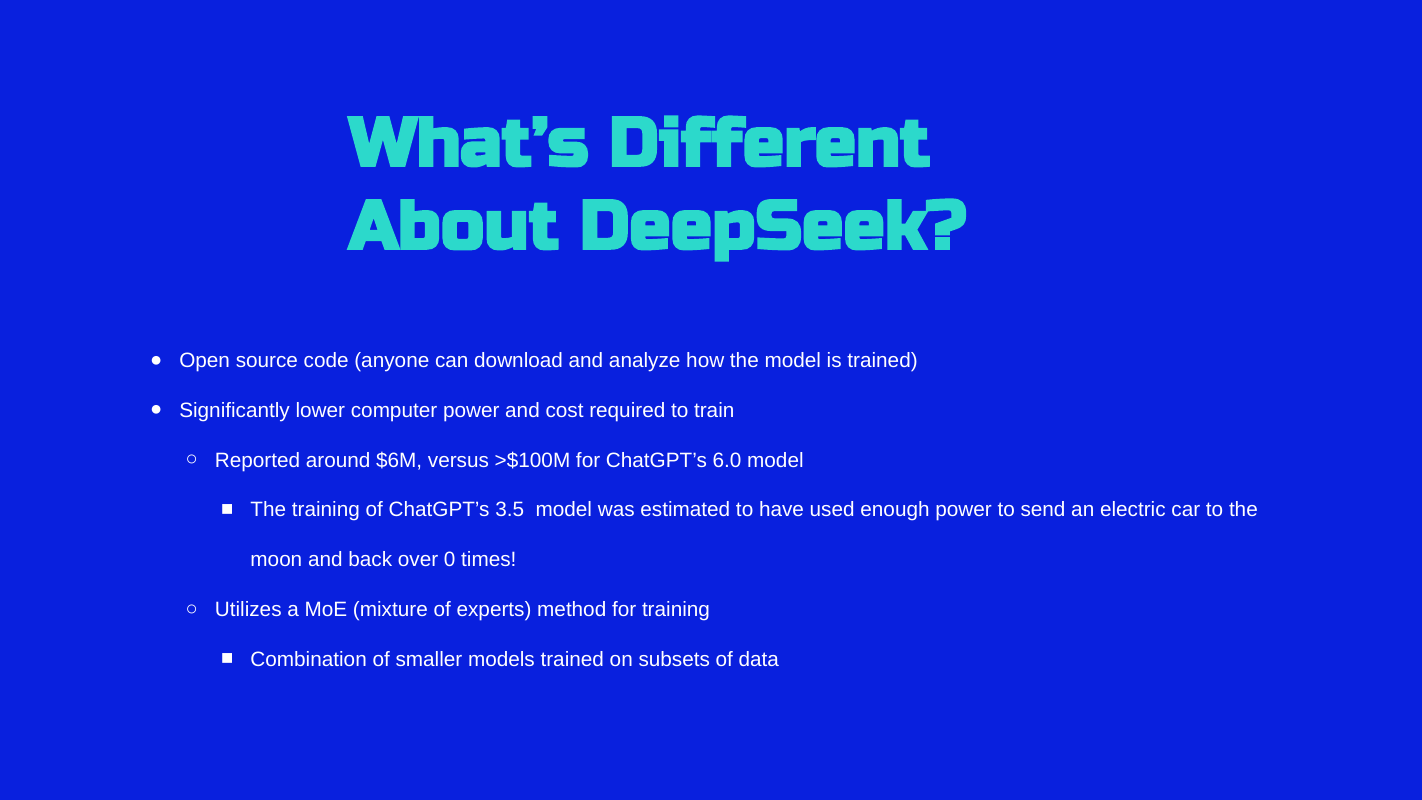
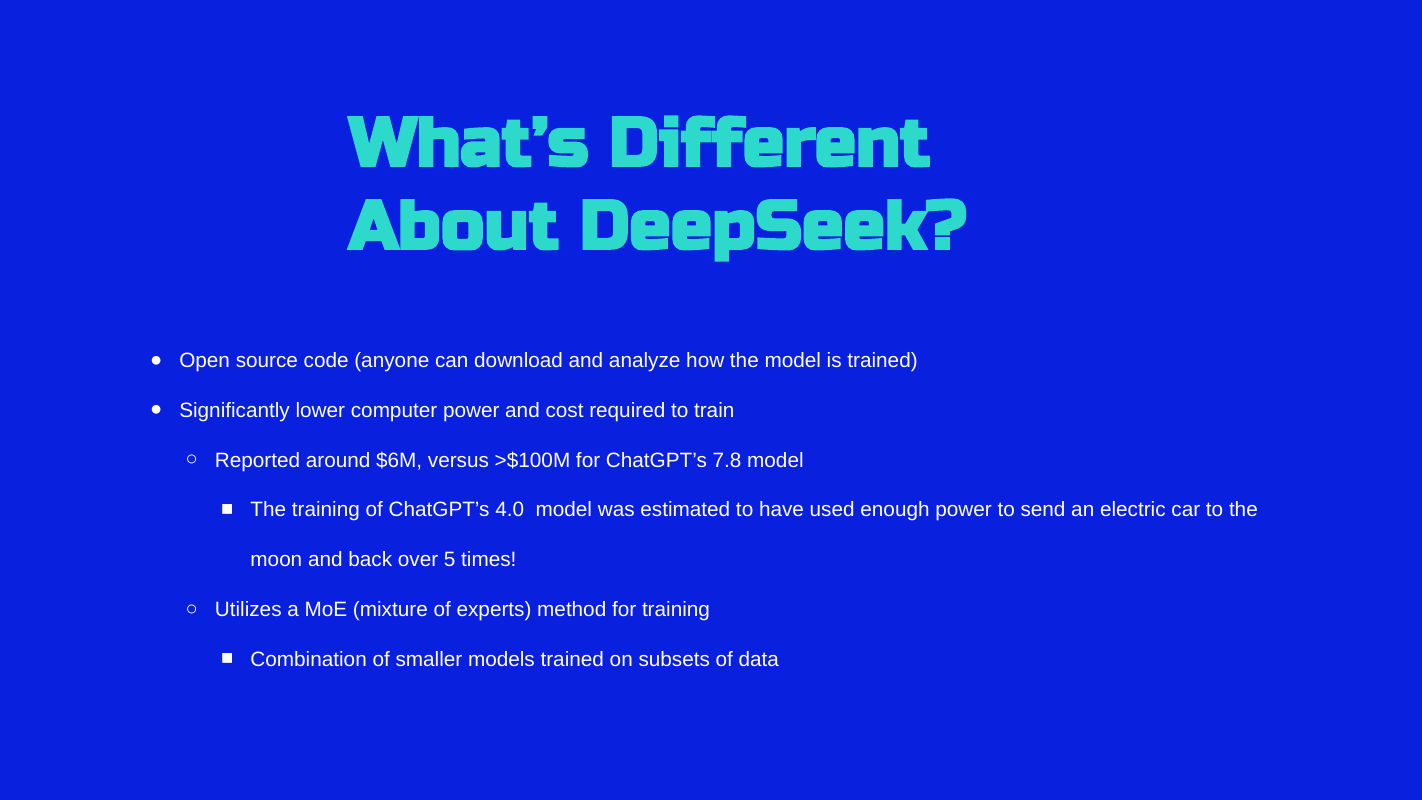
6.0: 6.0 -> 7.8
3.5: 3.5 -> 4.0
0: 0 -> 5
